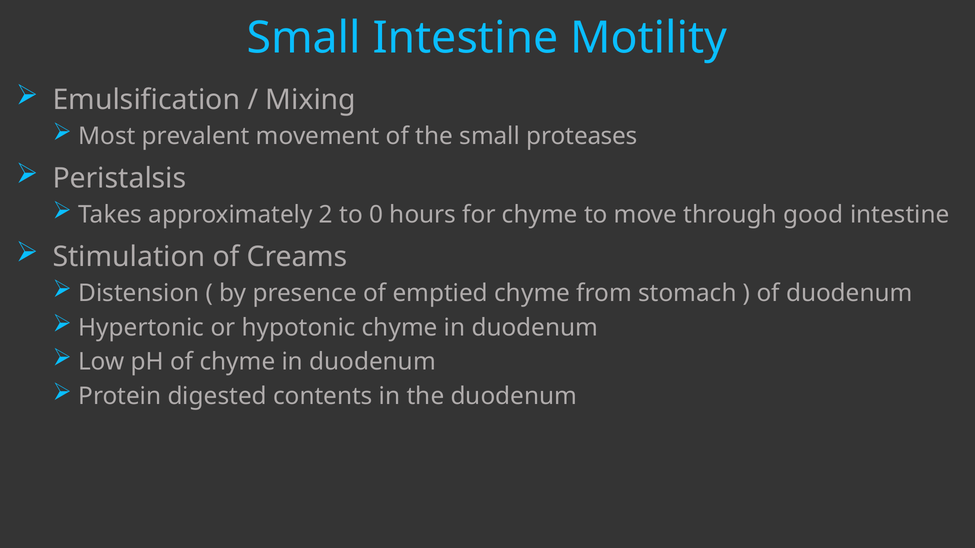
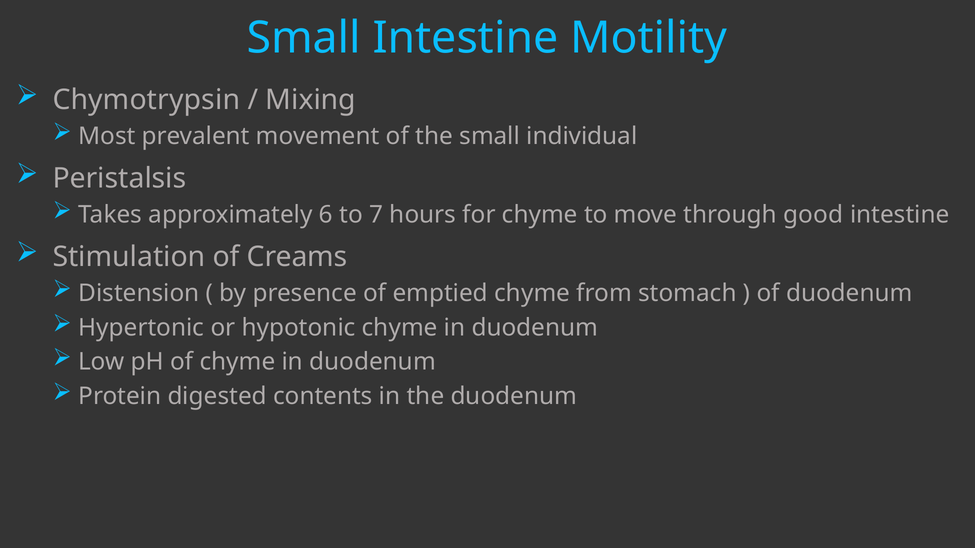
Emulsification: Emulsification -> Chymotrypsin
proteases: proteases -> individual
2: 2 -> 6
0: 0 -> 7
